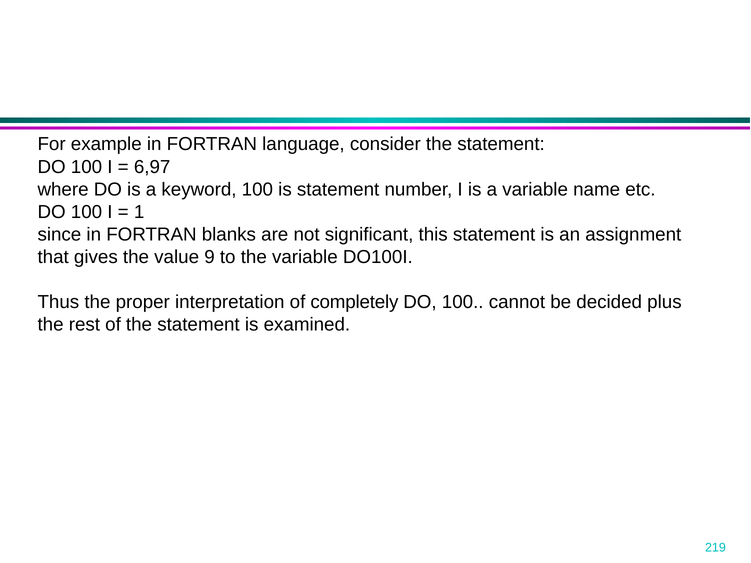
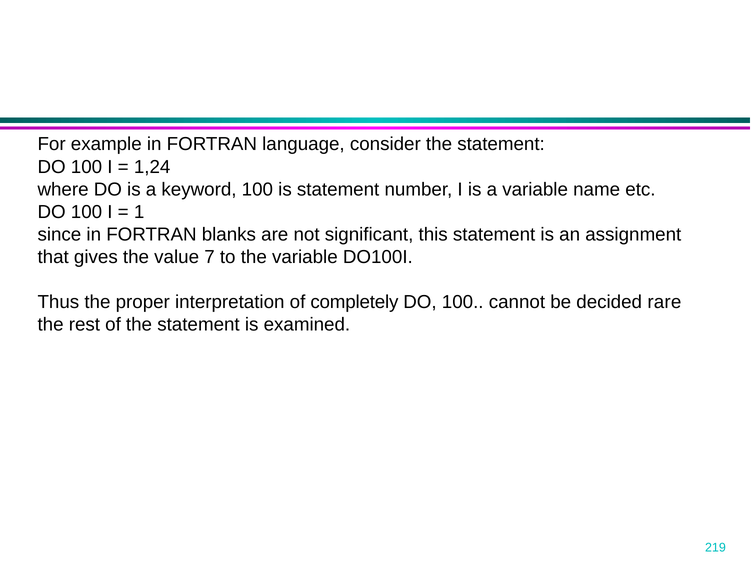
6,97: 6,97 -> 1,24
9: 9 -> 7
plus: plus -> rare
